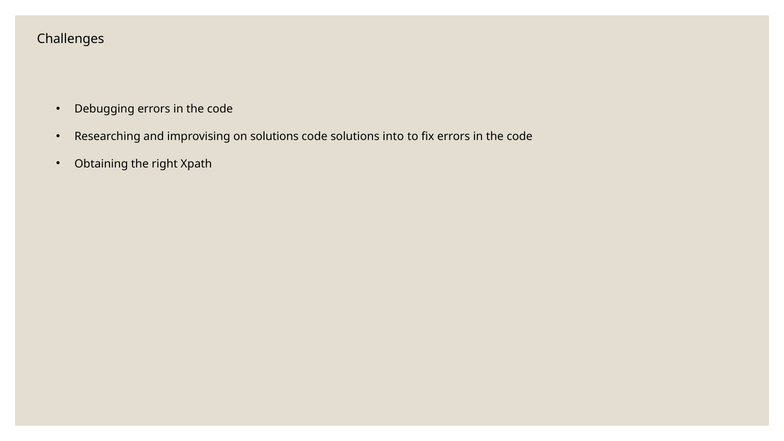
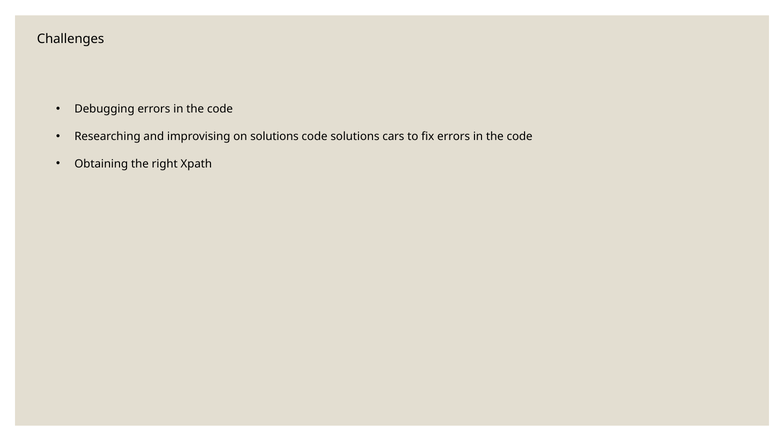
into: into -> cars
